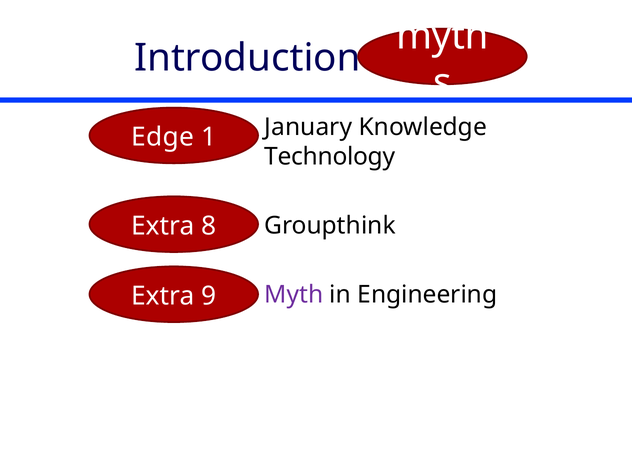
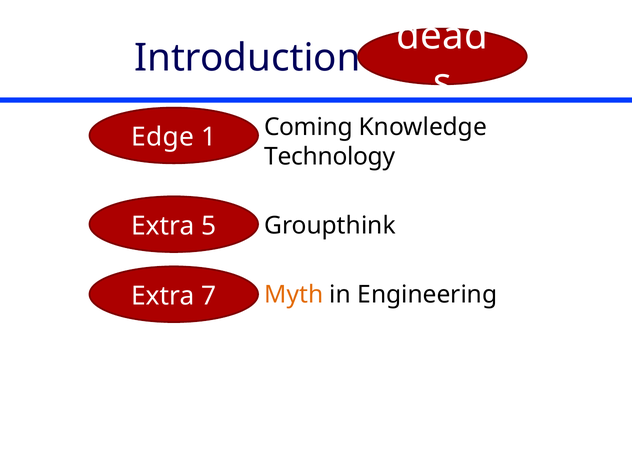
myth at (442, 36): myth -> dead
January: January -> Coming
8: 8 -> 5
Myth at (294, 295) colour: purple -> orange
9: 9 -> 7
